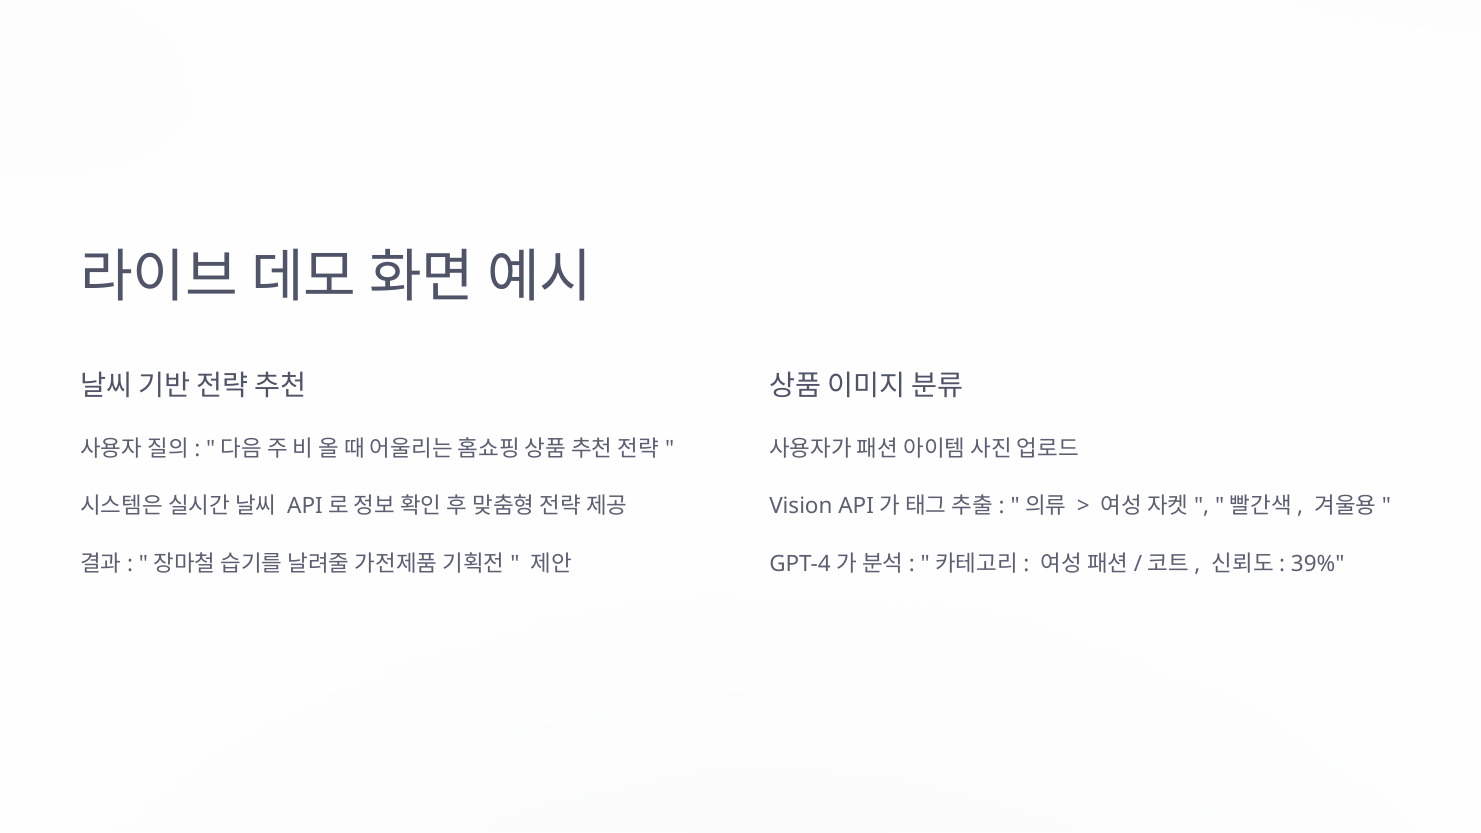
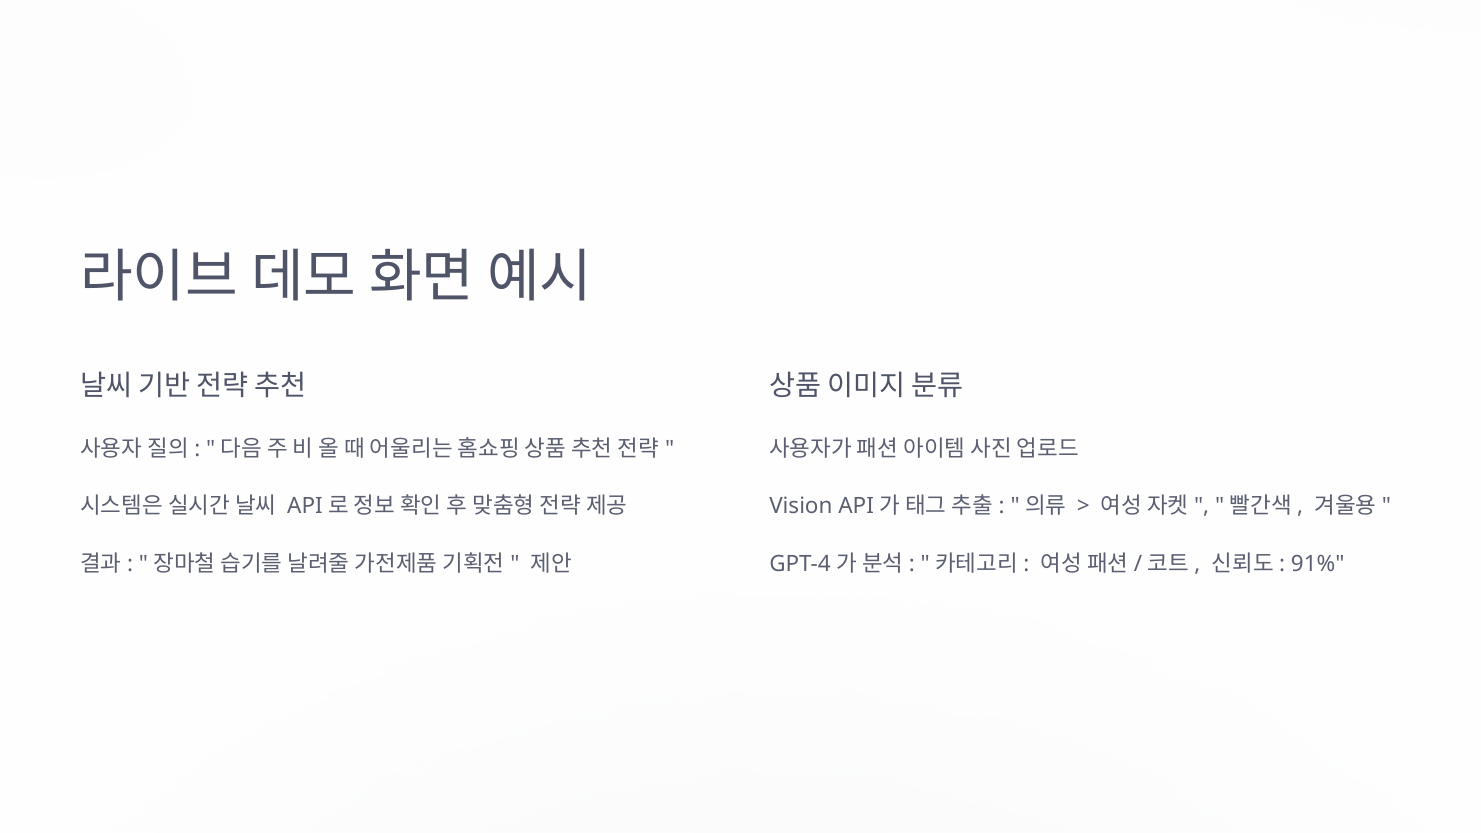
39%: 39% -> 91%
